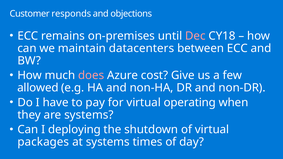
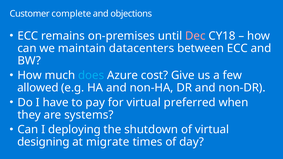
responds: responds -> complete
does colour: pink -> light blue
operating: operating -> preferred
packages: packages -> designing
at systems: systems -> migrate
